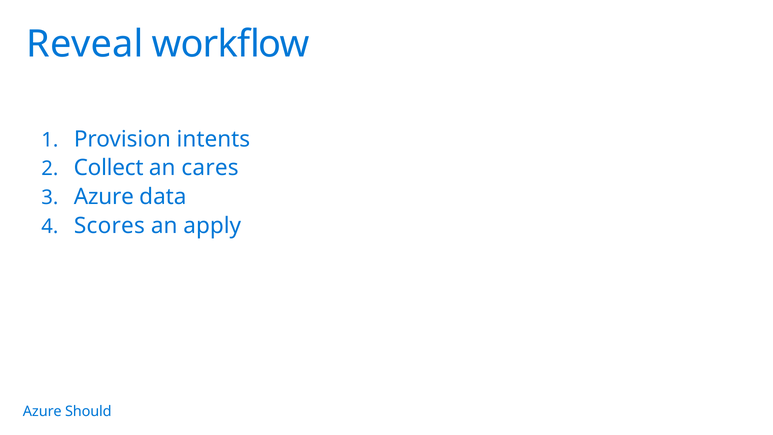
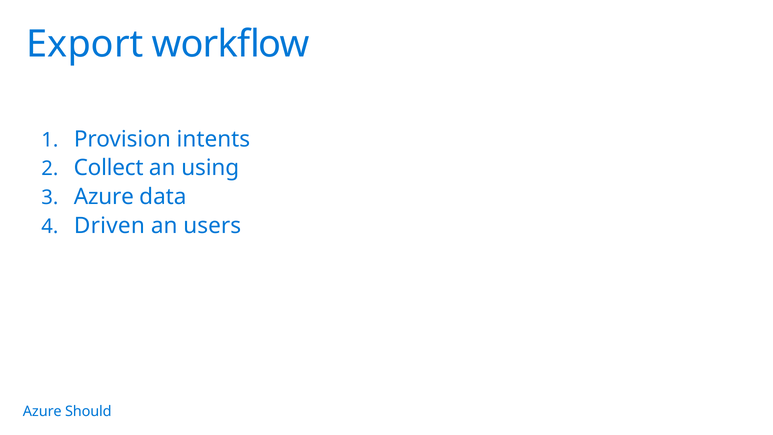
Reveal: Reveal -> Export
cares: cares -> using
Scores: Scores -> Driven
apply: apply -> users
